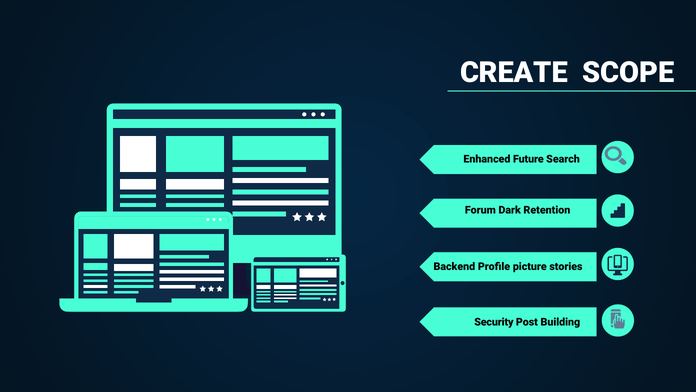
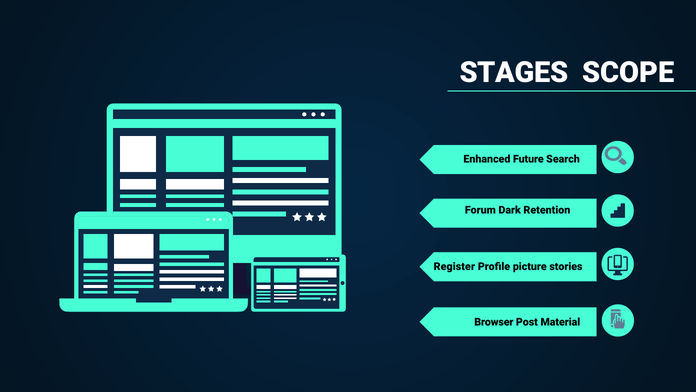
CREATE: CREATE -> STAGES
Backend: Backend -> Register
Security: Security -> Browser
Building: Building -> Material
